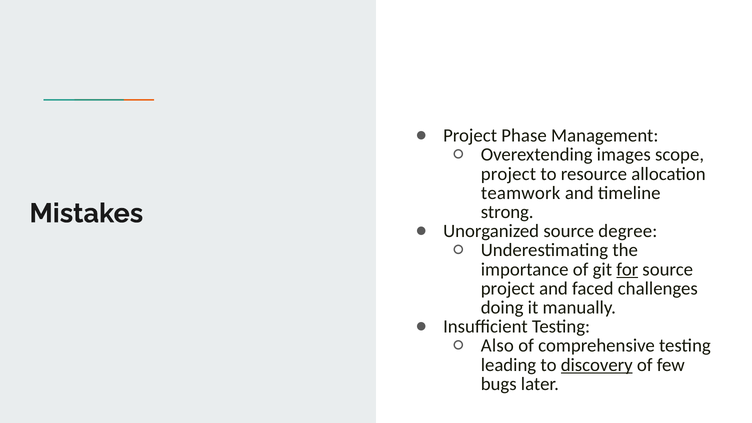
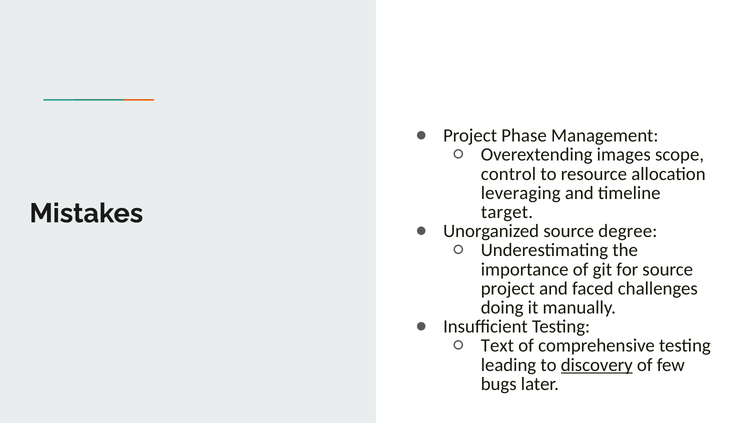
project at (508, 174): project -> control
teamwork: teamwork -> leveraging
strong: strong -> target
for underline: present -> none
Also: Also -> Text
